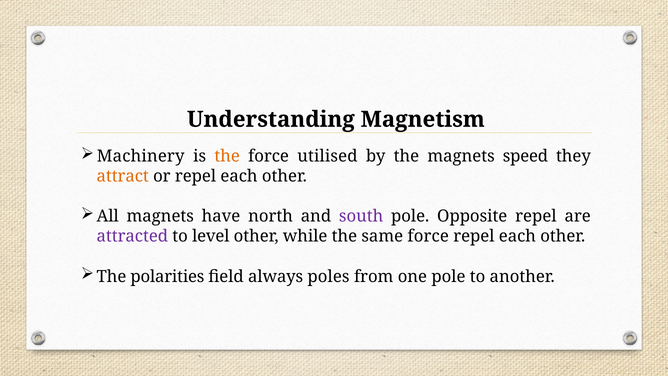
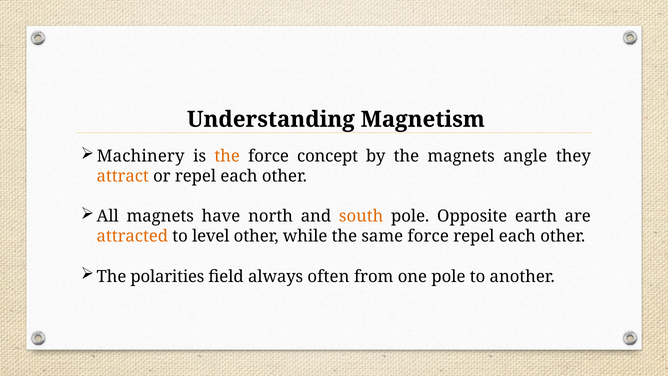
utilised: utilised -> concept
speed: speed -> angle
south colour: purple -> orange
Opposite repel: repel -> earth
attracted colour: purple -> orange
poles: poles -> often
